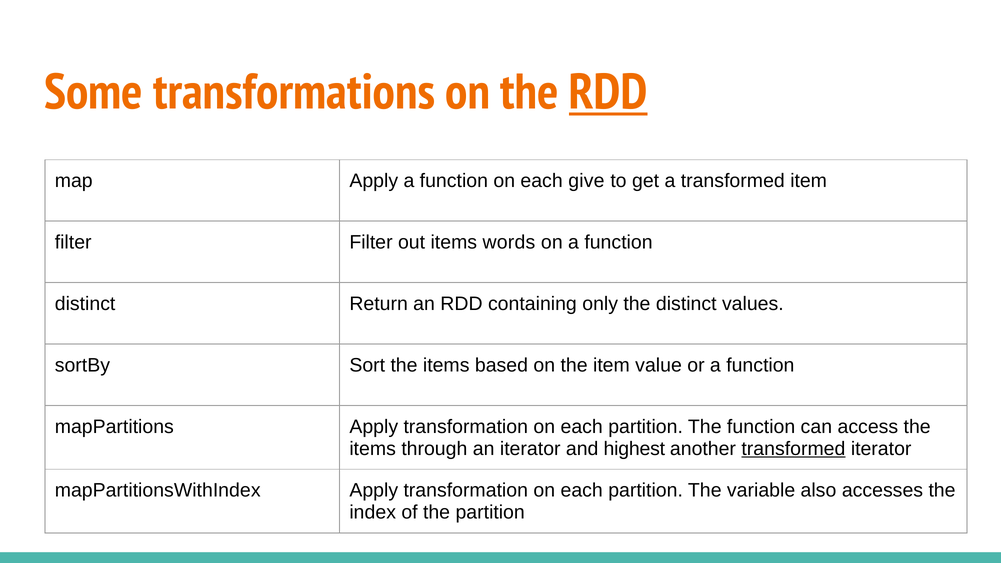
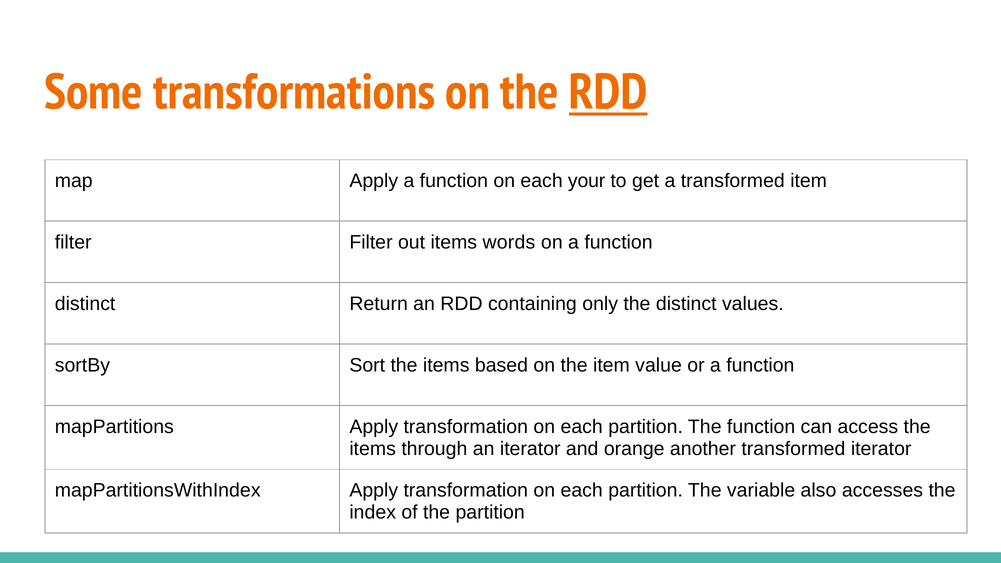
give: give -> your
highest: highest -> orange
transformed at (793, 449) underline: present -> none
